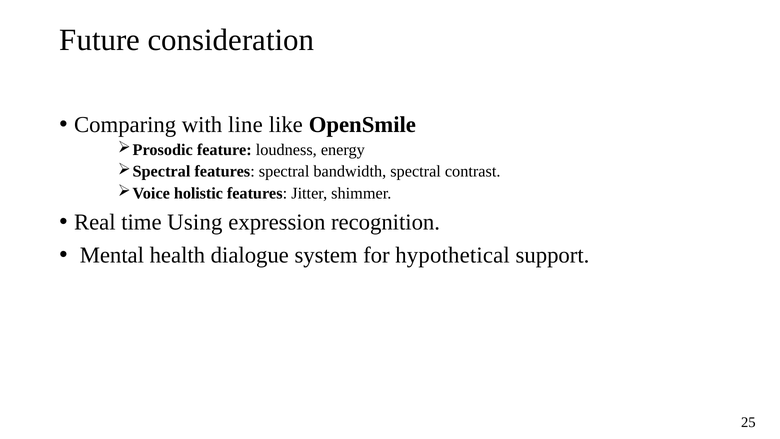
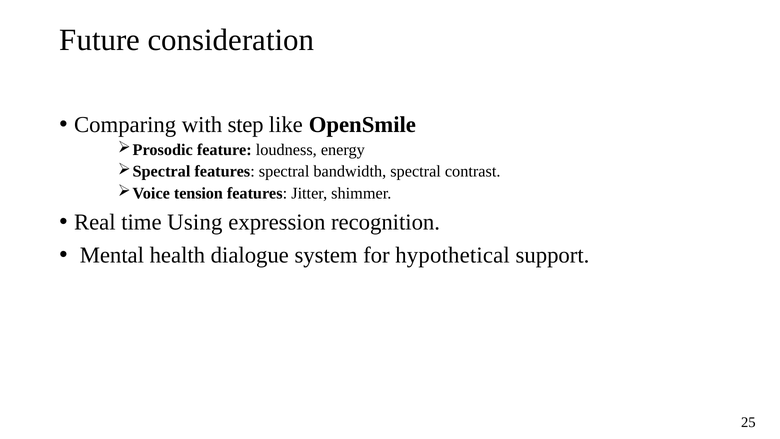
line: line -> step
holistic: holistic -> tension
